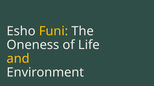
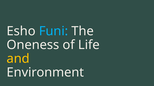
Funi colour: yellow -> light blue
